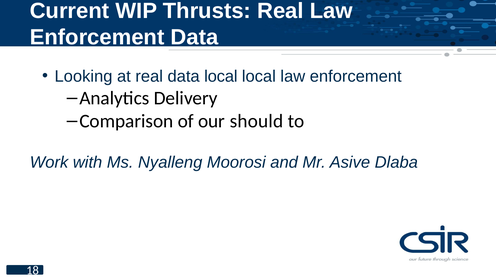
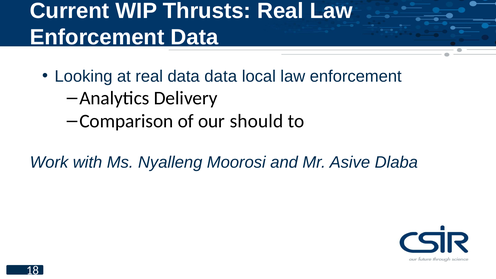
data local: local -> data
